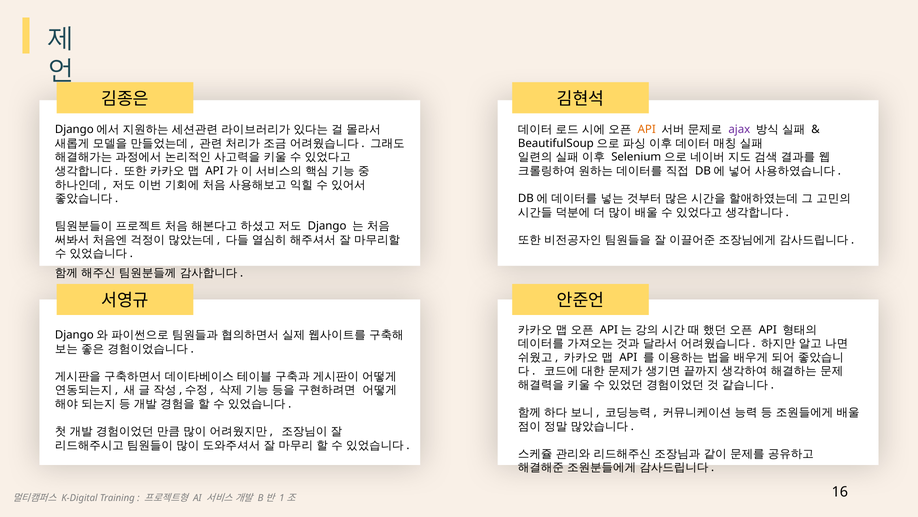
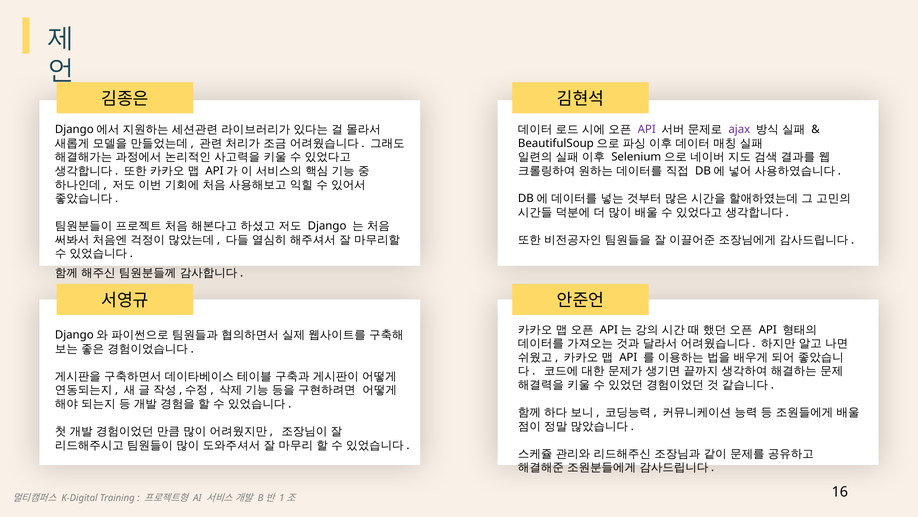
API at (647, 129) colour: orange -> purple
